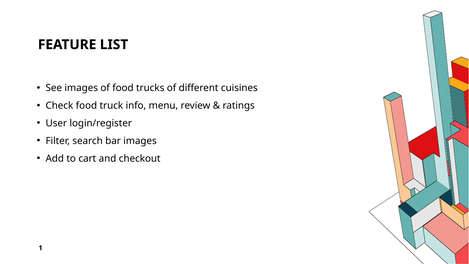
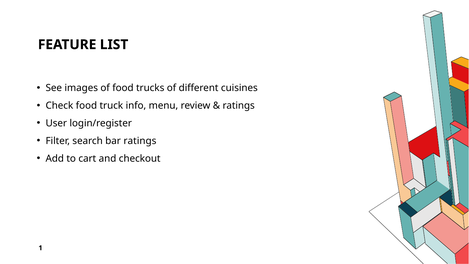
bar images: images -> ratings
